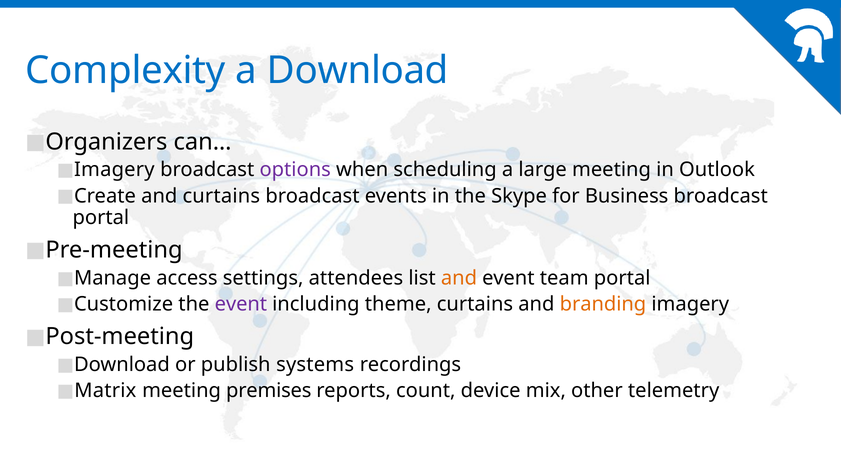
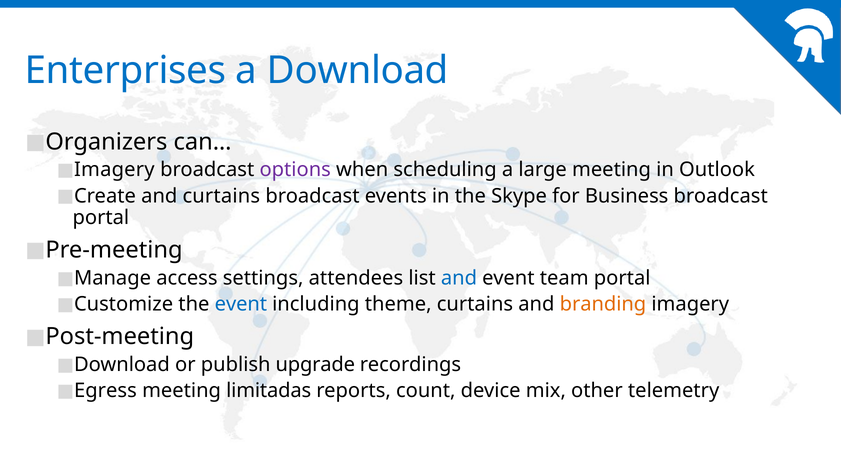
Complexity: Complexity -> Enterprises
and at (459, 278) colour: orange -> blue
event at (241, 304) colour: purple -> blue
systems: systems -> upgrade
Matrix: Matrix -> Egress
premises: premises -> limitadas
